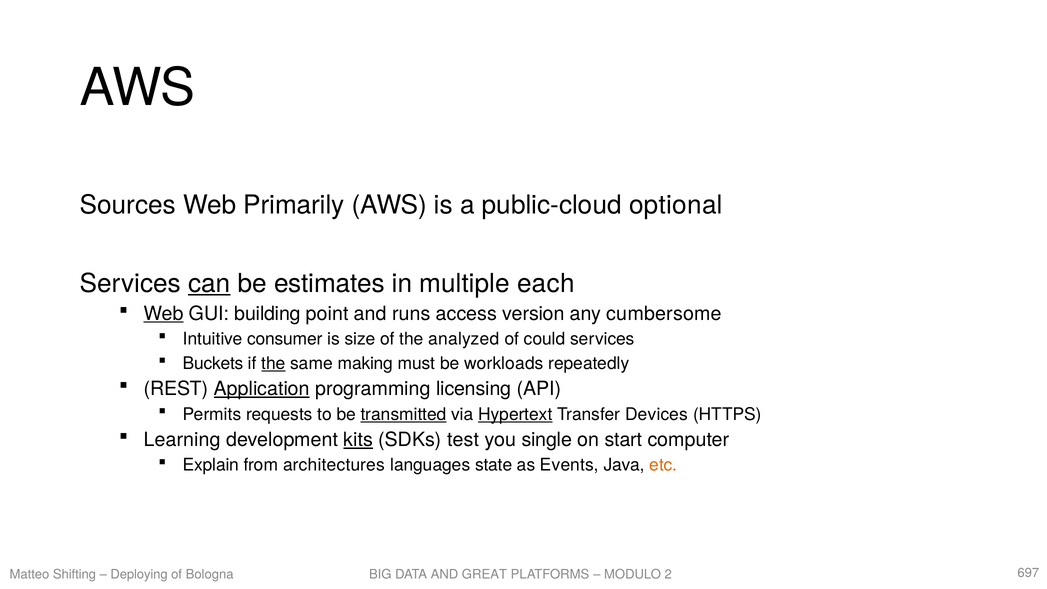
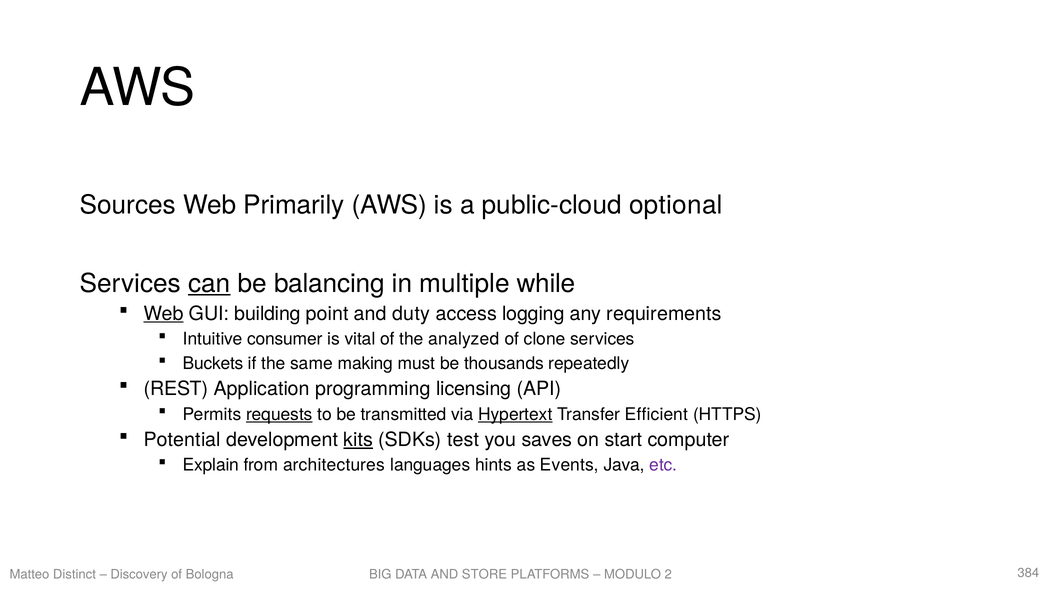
estimates: estimates -> balancing
each: each -> while
runs: runs -> duty
version: version -> logging
cumbersome: cumbersome -> requirements
size: size -> vital
could: could -> clone
the at (273, 363) underline: present -> none
workloads: workloads -> thousands
Application underline: present -> none
requests underline: none -> present
transmitted underline: present -> none
Devices: Devices -> Efficient
Learning: Learning -> Potential
single: single -> saves
state: state -> hints
etc colour: orange -> purple
Shifting: Shifting -> Distinct
Deploying: Deploying -> Discovery
GREAT: GREAT -> STORE
697: 697 -> 384
